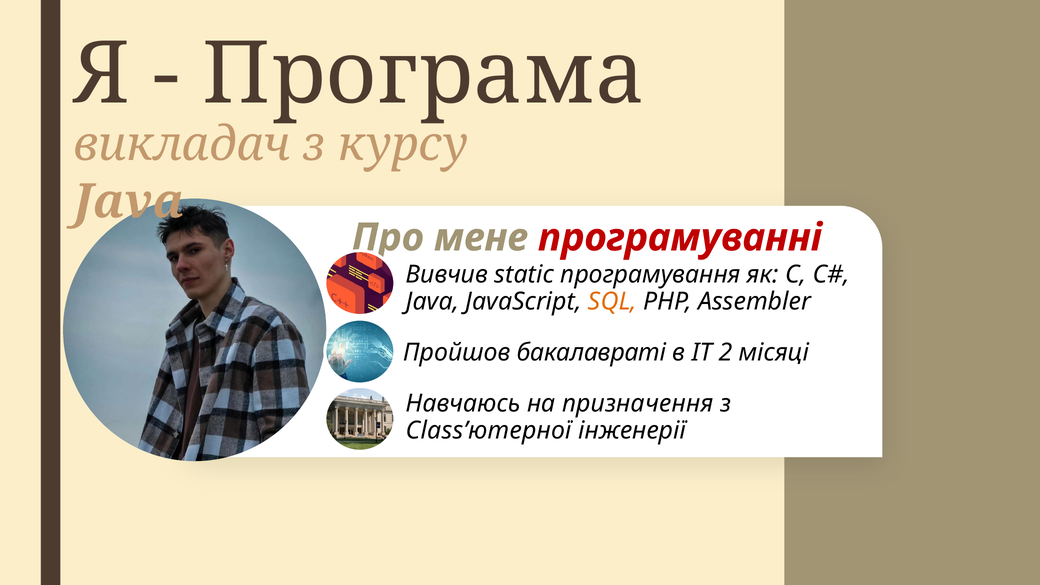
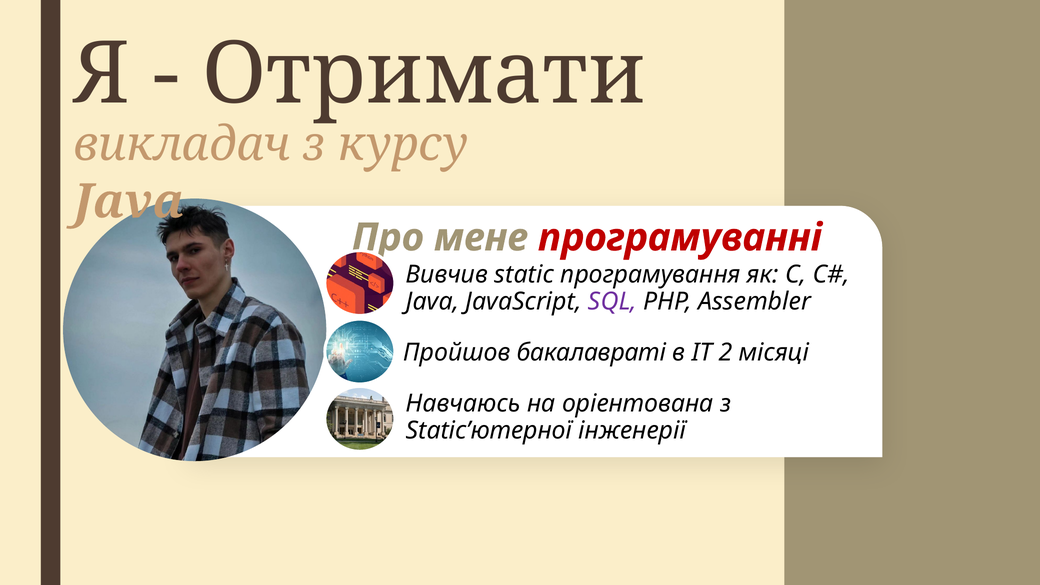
Програма: Програма -> Отримати
SQL colour: orange -> purple
призначення: призначення -> оріентована
Class’ютерної: Class’ютерної -> Static’ютерної
